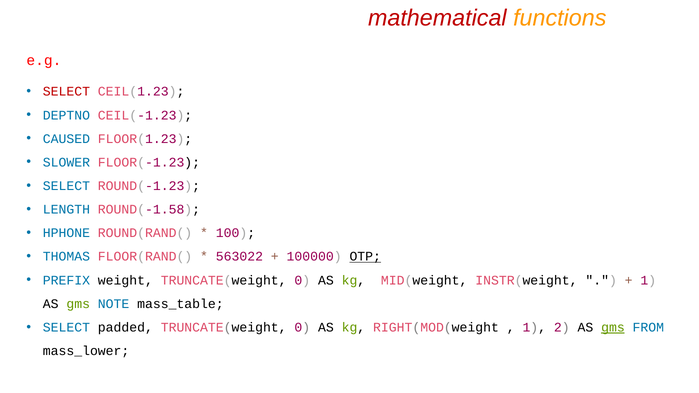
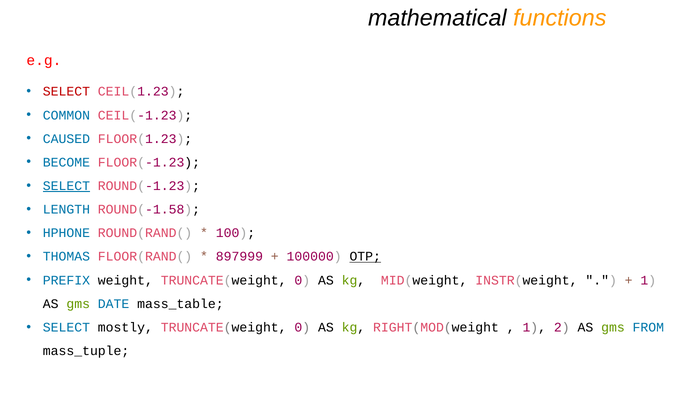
mathematical colour: red -> black
DEPTNO: DEPTNO -> COMMON
SLOWER: SLOWER -> BECOME
SELECT at (66, 186) underline: none -> present
563022: 563022 -> 897999
NOTE: NOTE -> DATE
padded: padded -> mostly
gms at (613, 328) underline: present -> none
mass_lower: mass_lower -> mass_tuple
